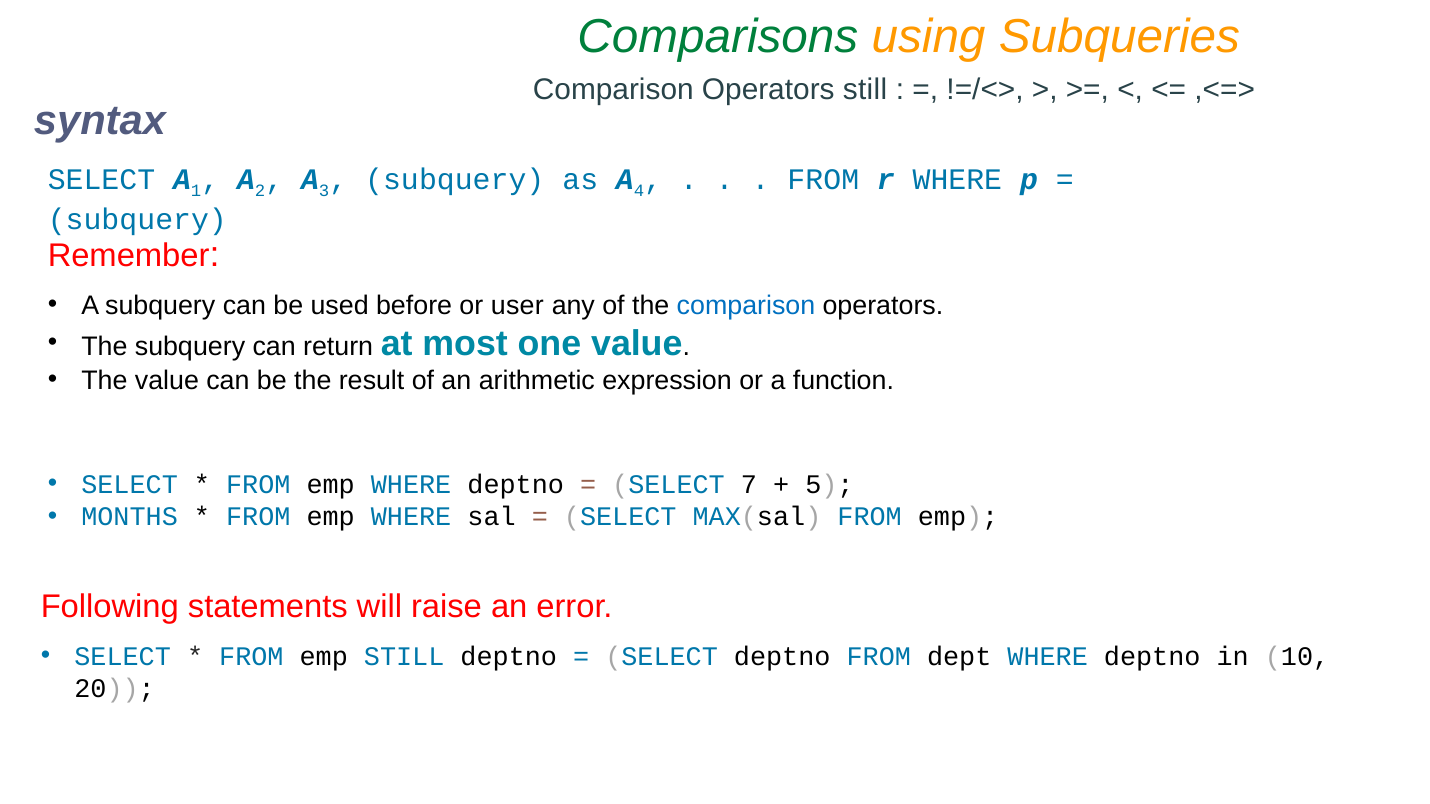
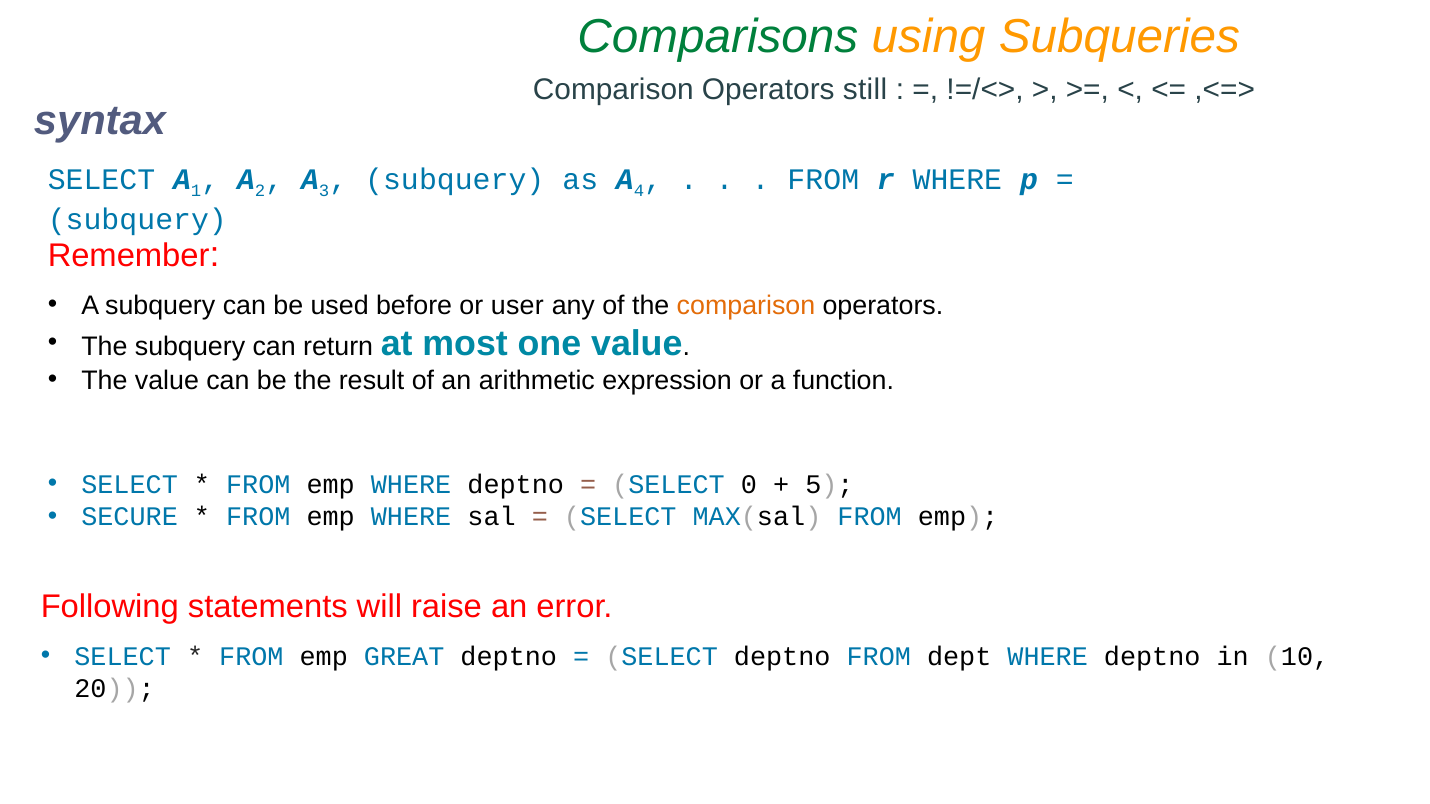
comparison at (746, 306) colour: blue -> orange
7: 7 -> 0
MONTHS: MONTHS -> SECURE
emp STILL: STILL -> GREAT
